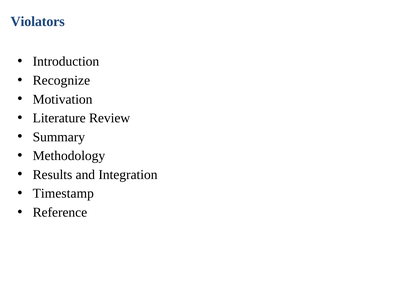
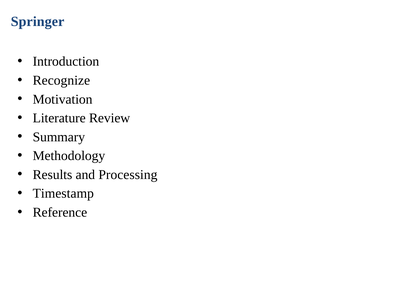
Violators: Violators -> Springer
Integration: Integration -> Processing
